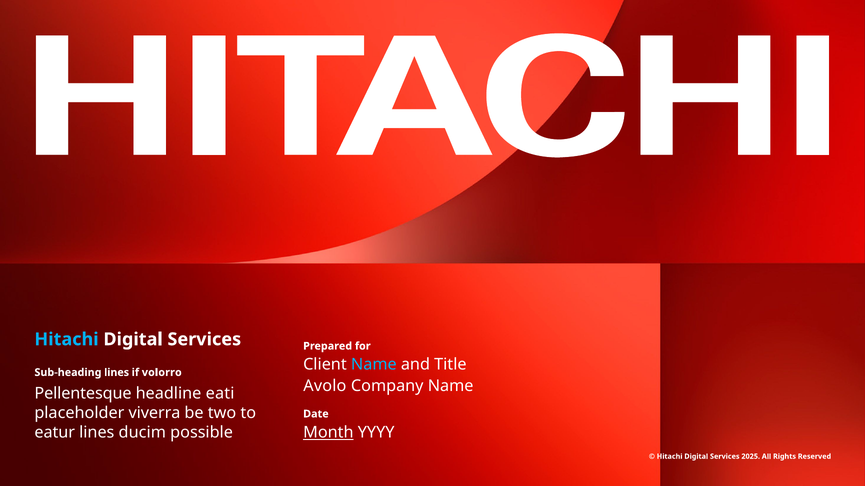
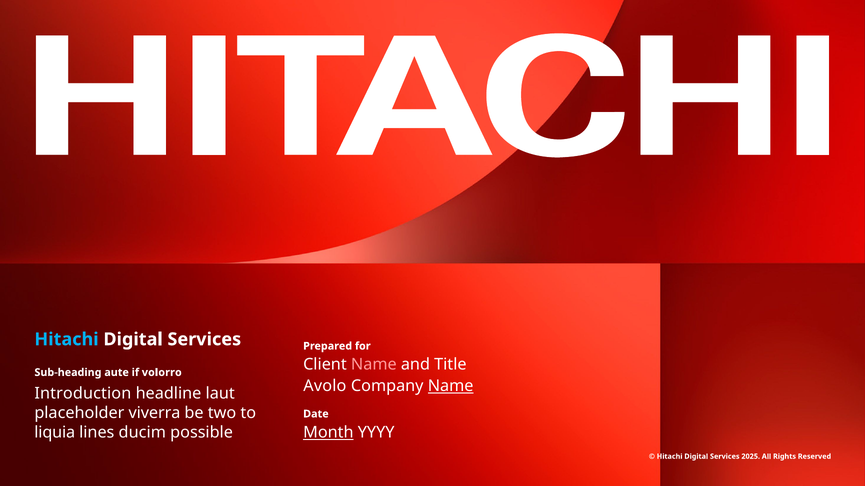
Name at (374, 365) colour: light blue -> pink
Sub-heading lines: lines -> aute
Name at (451, 386) underline: none -> present
Pellentesque: Pellentesque -> Introduction
eati: eati -> laut
eatur: eatur -> liquia
